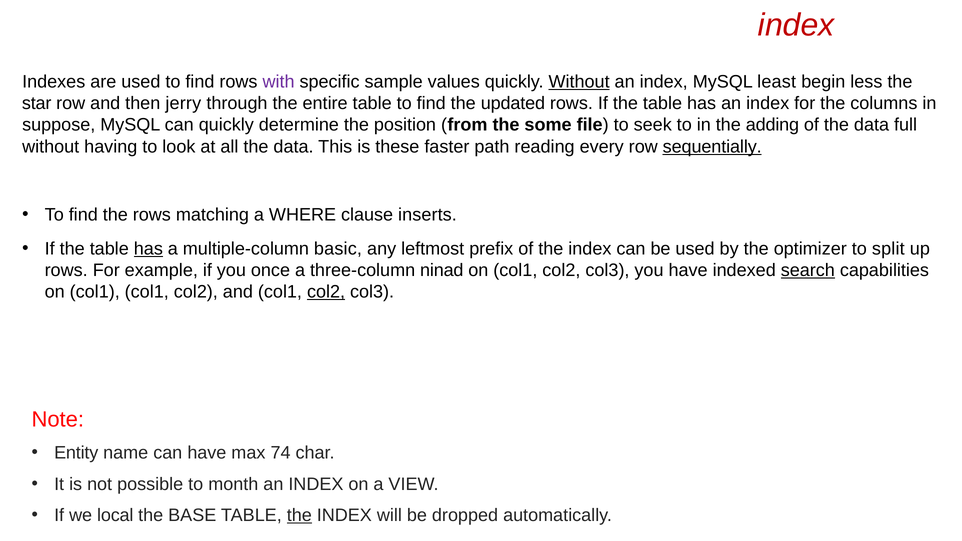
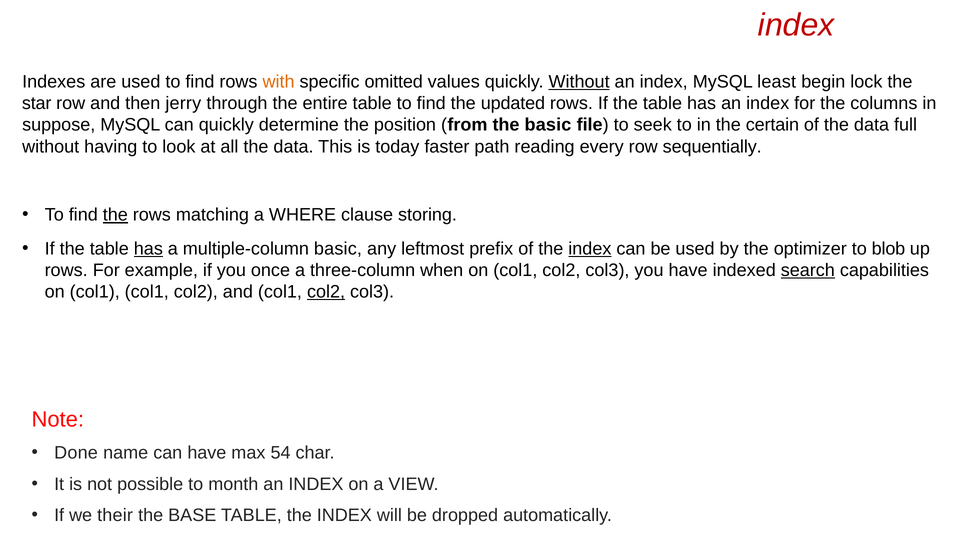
with colour: purple -> orange
sample: sample -> omitted
less: less -> lock
the some: some -> basic
adding: adding -> certain
these: these -> today
sequentially underline: present -> none
the at (115, 215) underline: none -> present
inserts: inserts -> storing
index at (590, 249) underline: none -> present
split: split -> blob
ninad: ninad -> when
Entity: Entity -> Done
74: 74 -> 54
local: local -> their
the at (299, 515) underline: present -> none
